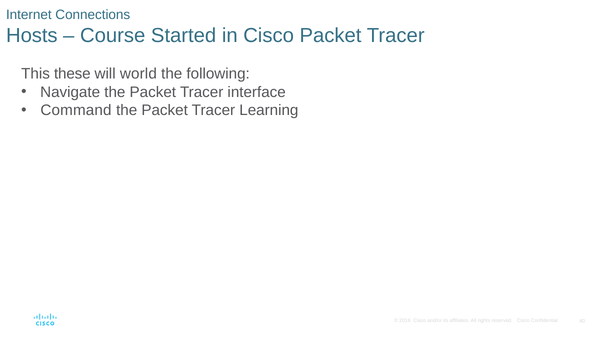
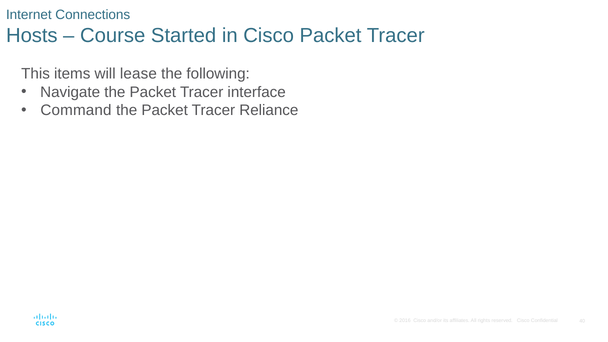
these: these -> items
world: world -> lease
Learning: Learning -> Reliance
